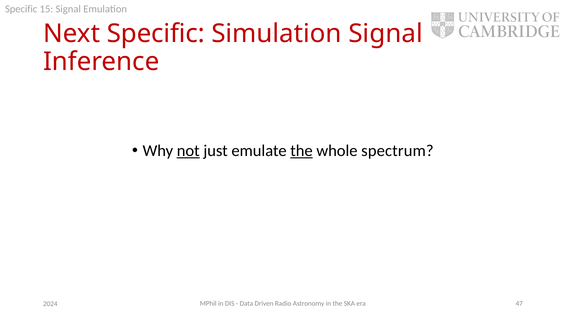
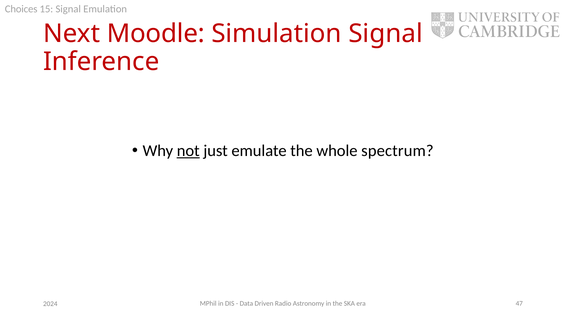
Specific at (21, 9): Specific -> Choices
Next Specific: Specific -> Moodle
the at (301, 151) underline: present -> none
